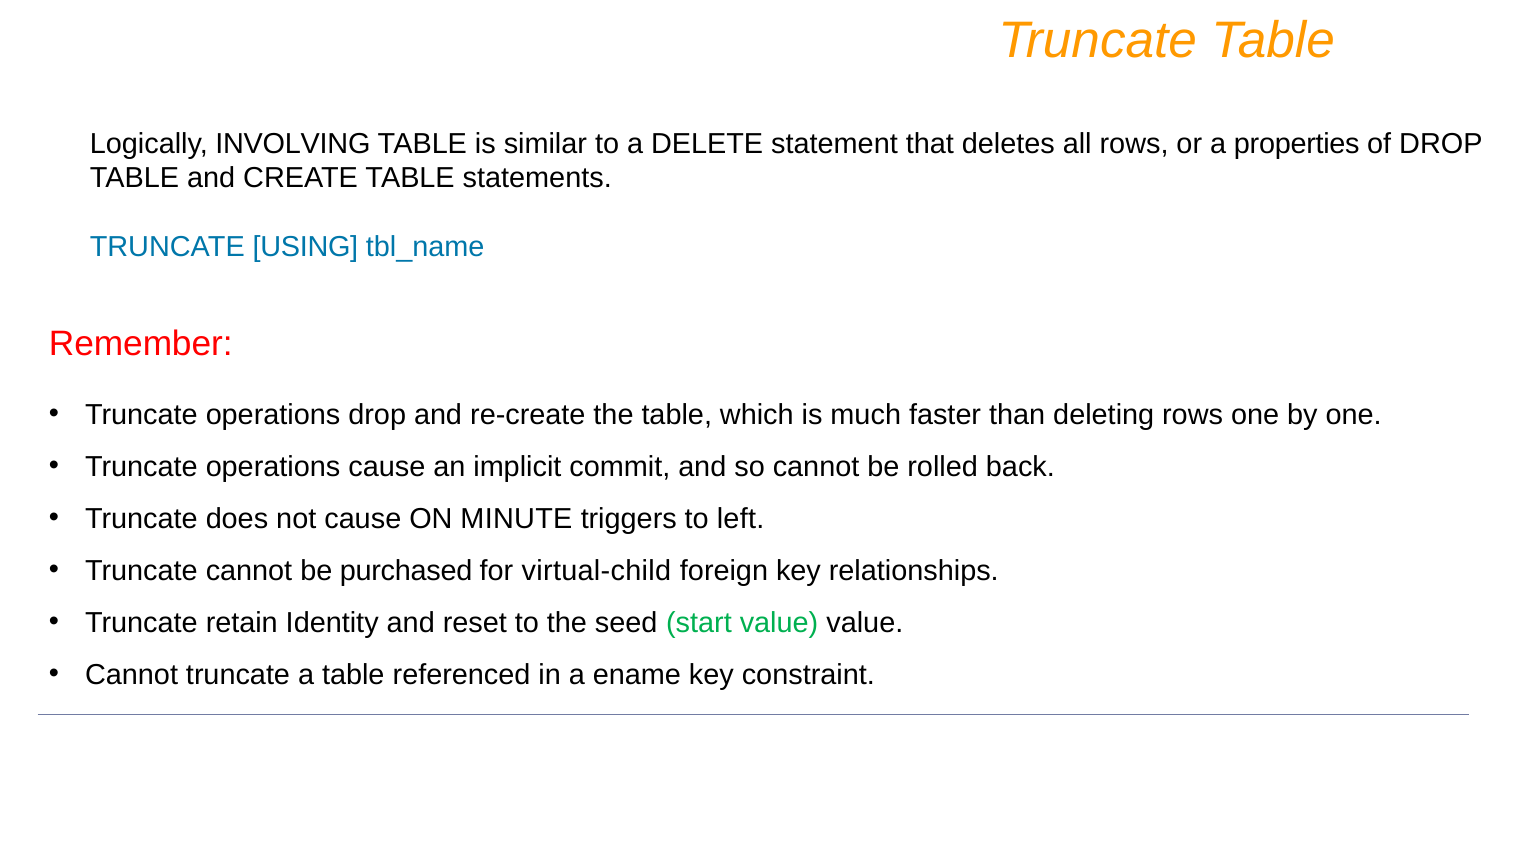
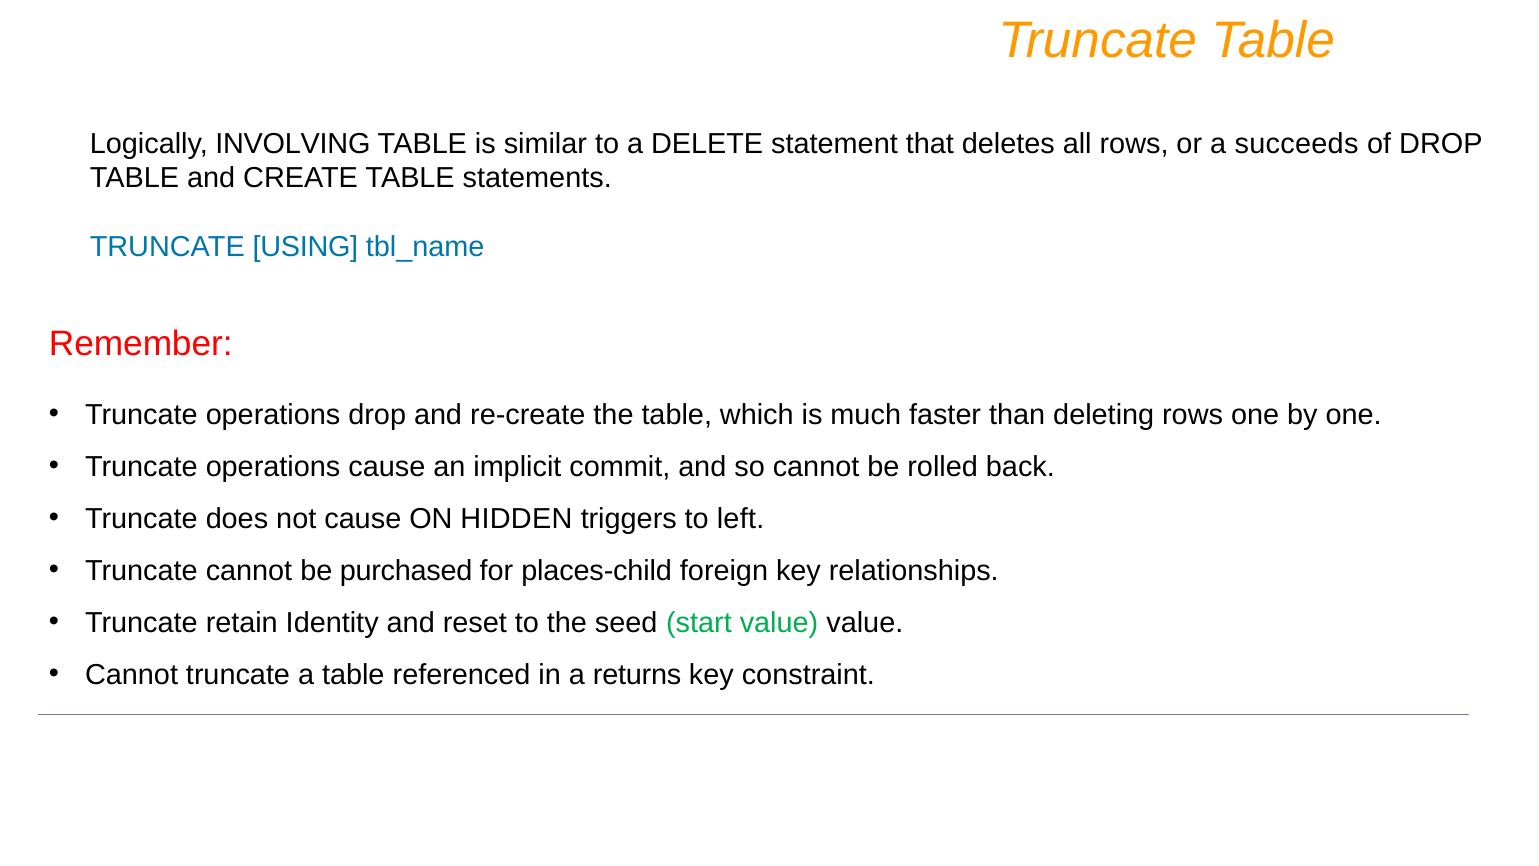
properties: properties -> succeeds
MINUTE: MINUTE -> HIDDEN
virtual-child: virtual-child -> places-child
ename: ename -> returns
